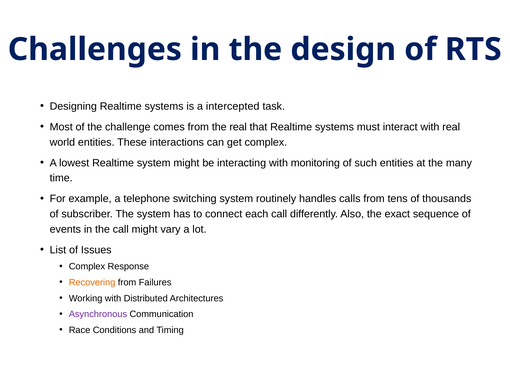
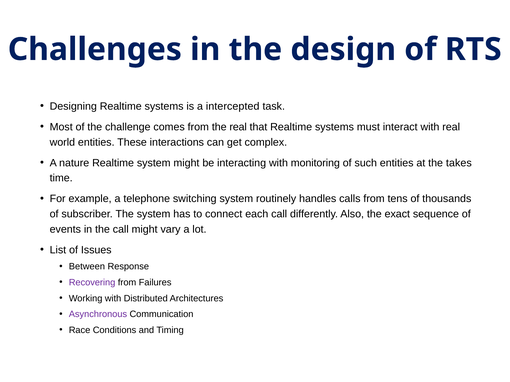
lowest: lowest -> nature
many: many -> takes
Complex at (87, 267): Complex -> Between
Recovering colour: orange -> purple
